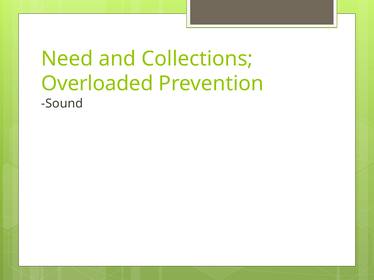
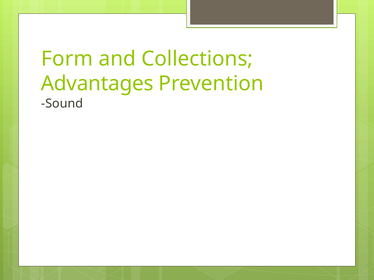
Need: Need -> Form
Overloaded: Overloaded -> Advantages
